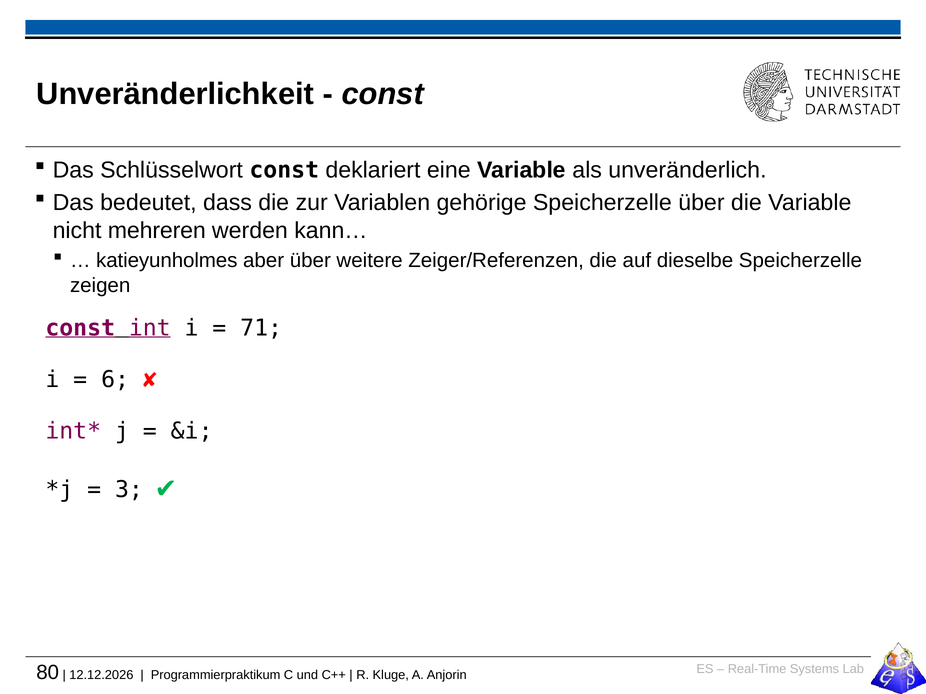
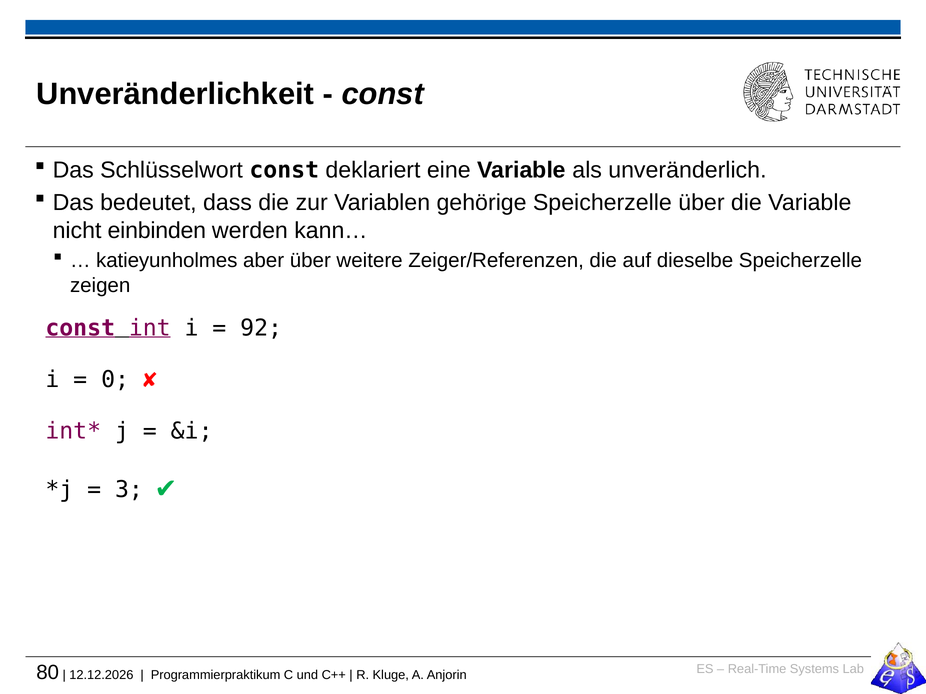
mehreren: mehreren -> einbinden
71: 71 -> 92
6: 6 -> 0
